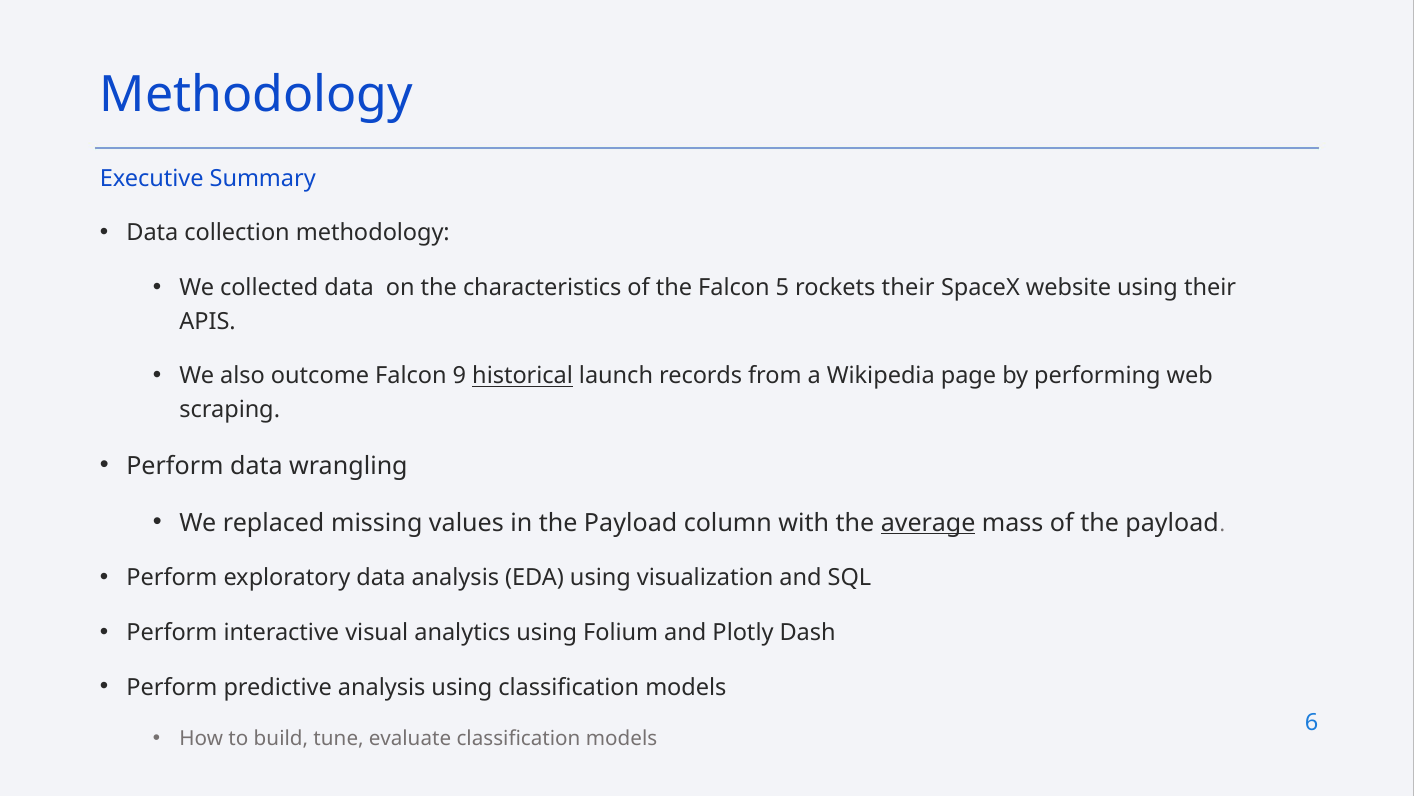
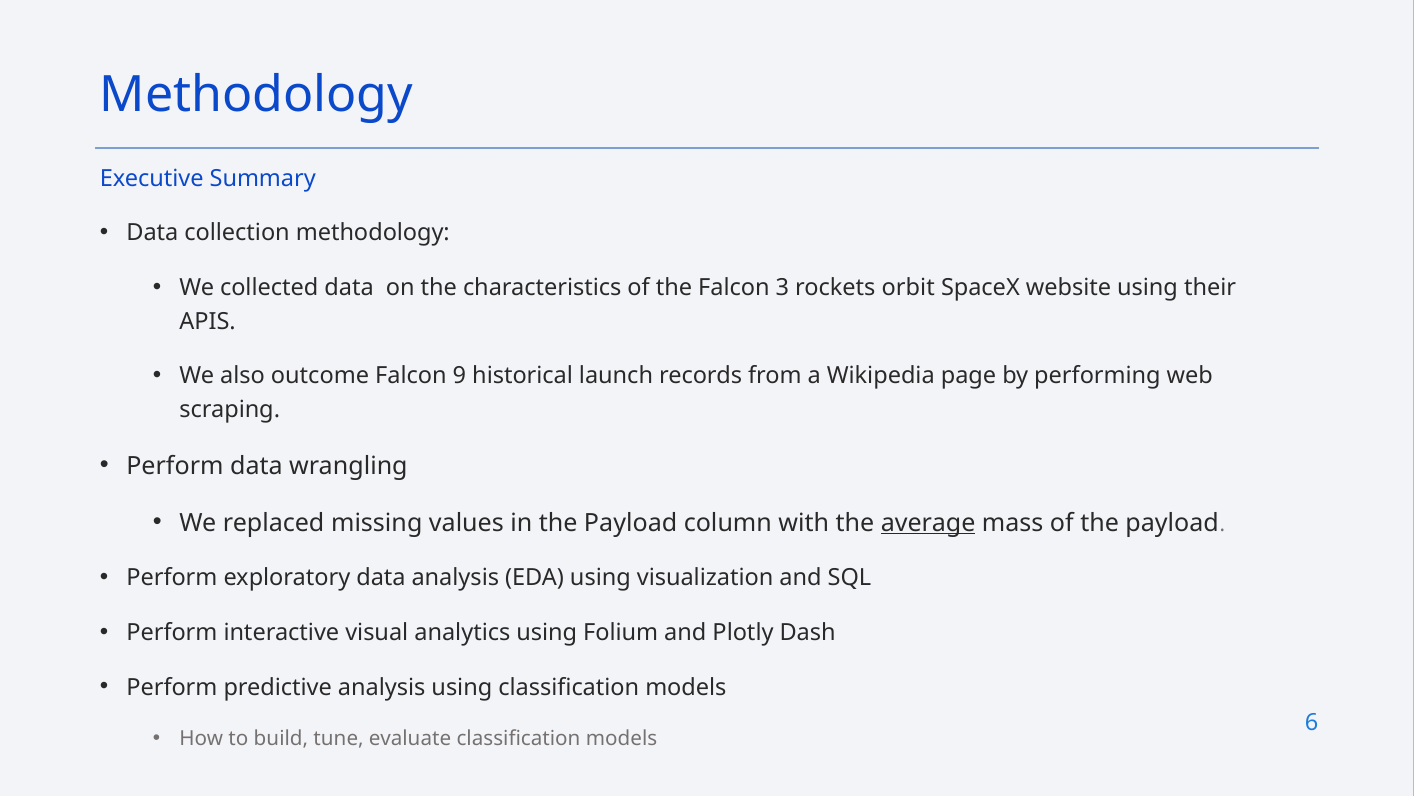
5: 5 -> 3
rockets their: their -> orbit
historical underline: present -> none
